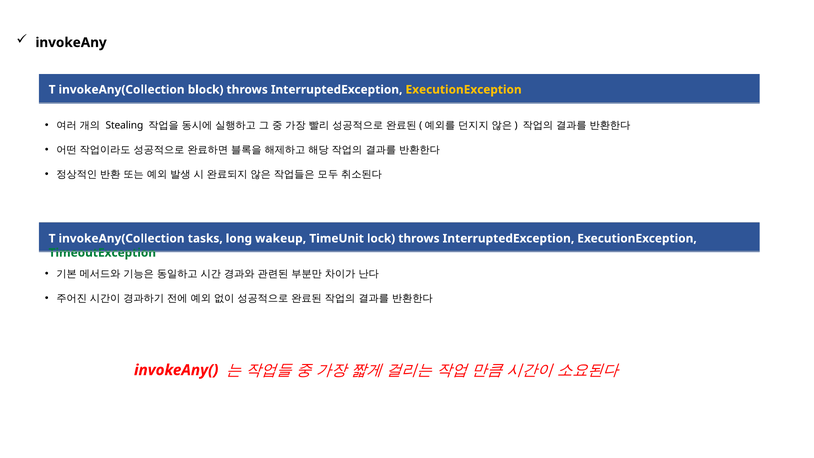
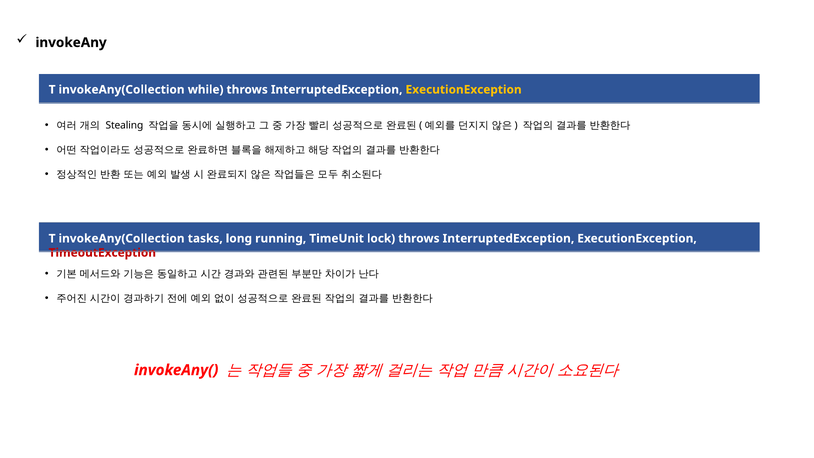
block: block -> while
wakeup: wakeup -> running
TimeoutException colour: green -> red
